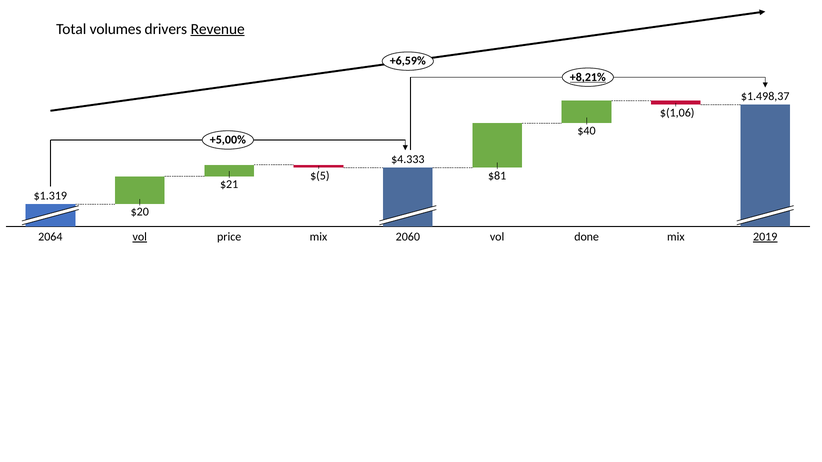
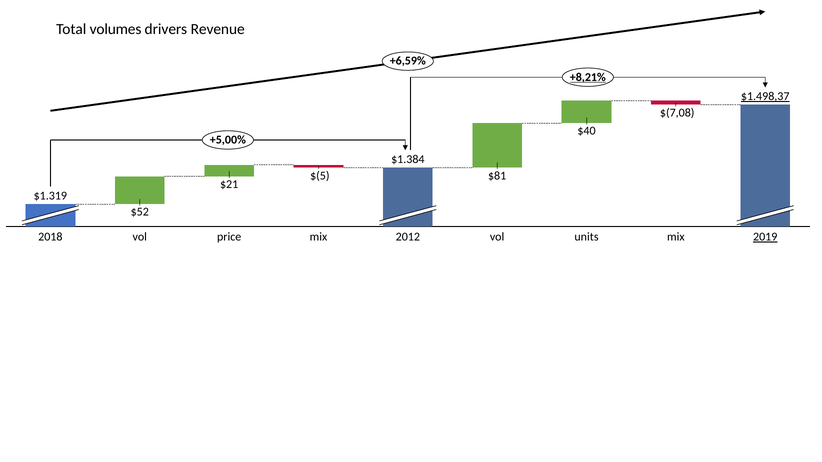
Revenue underline: present -> none
$1.498,37 underline: none -> present
$(1,06: $(1,06 -> $(7,08
$4.333: $4.333 -> $1.384
$20: $20 -> $52
2064: 2064 -> 2018
vol at (140, 237) underline: present -> none
2060: 2060 -> 2012
done: done -> units
